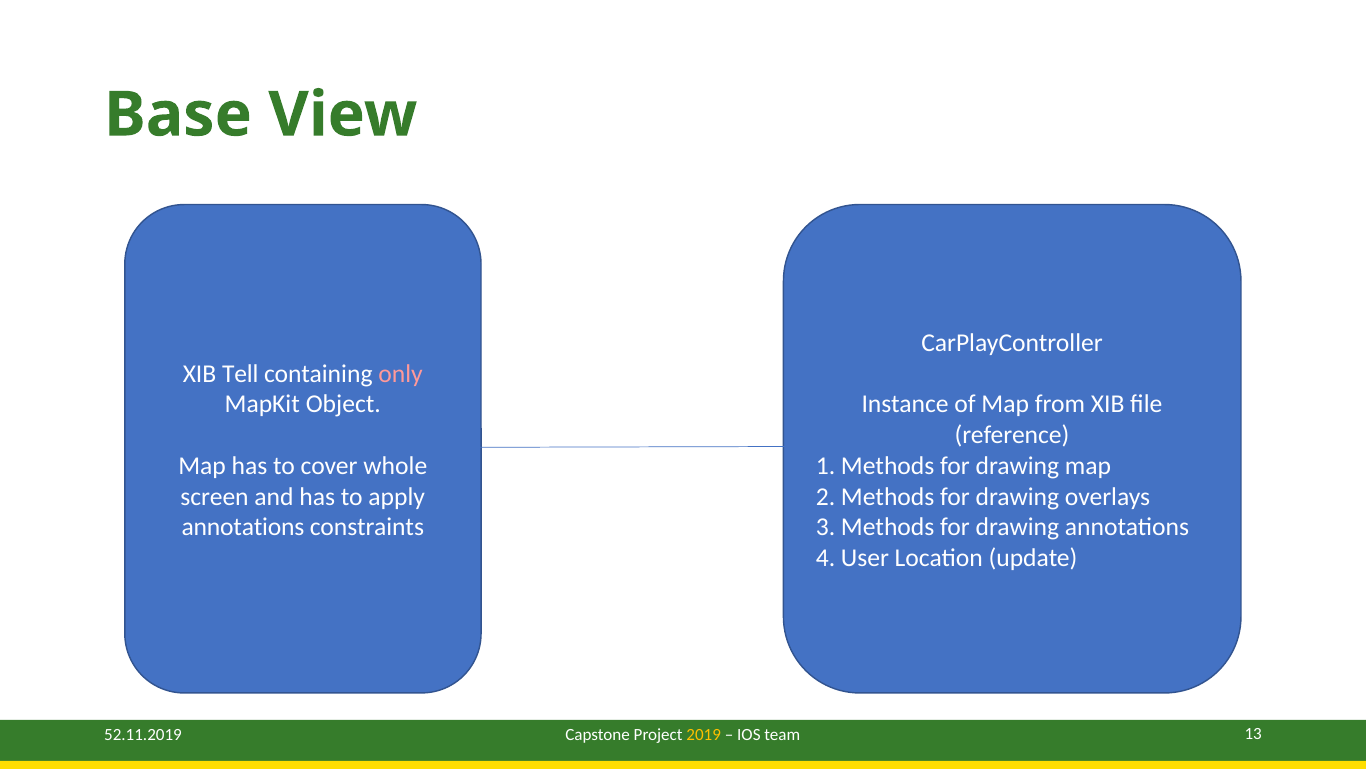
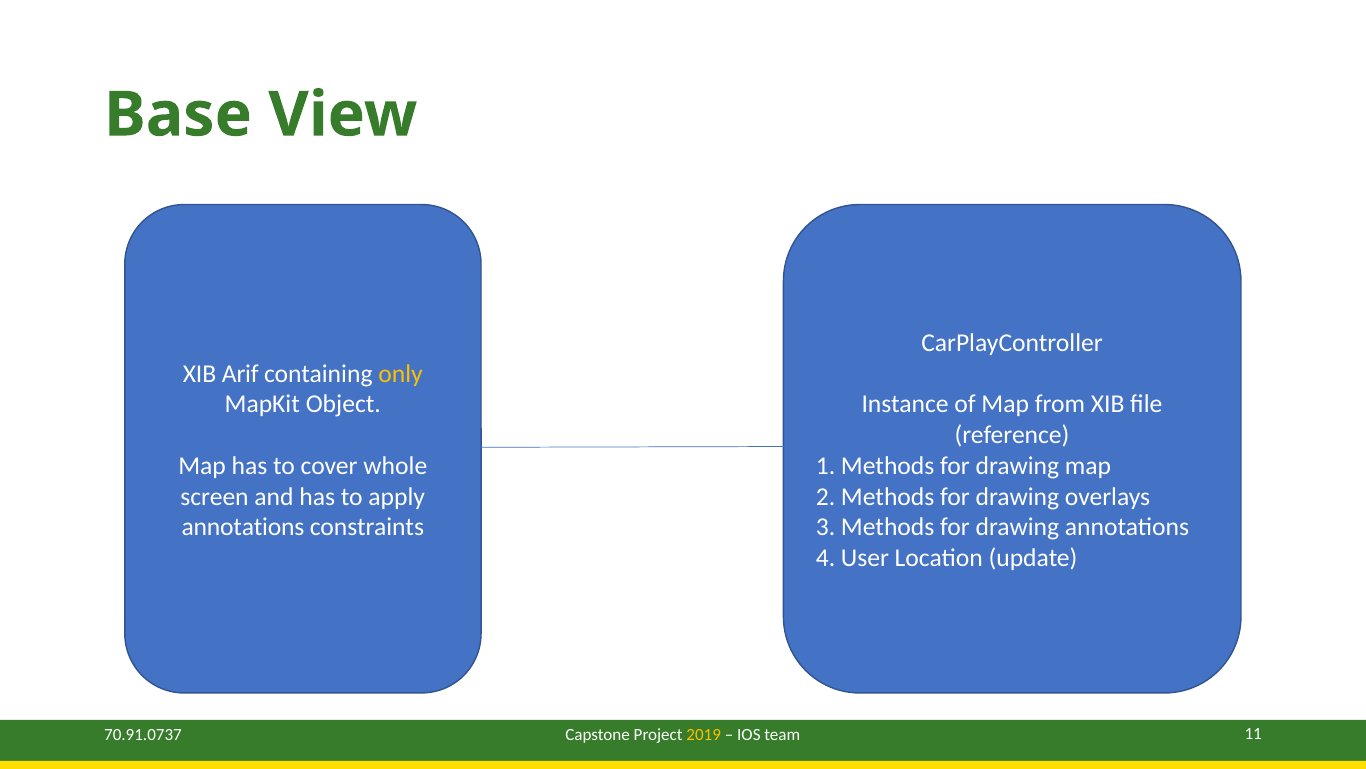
Tell: Tell -> Arif
only colour: pink -> yellow
52.11.2019: 52.11.2019 -> 70.91.0737
13: 13 -> 11
